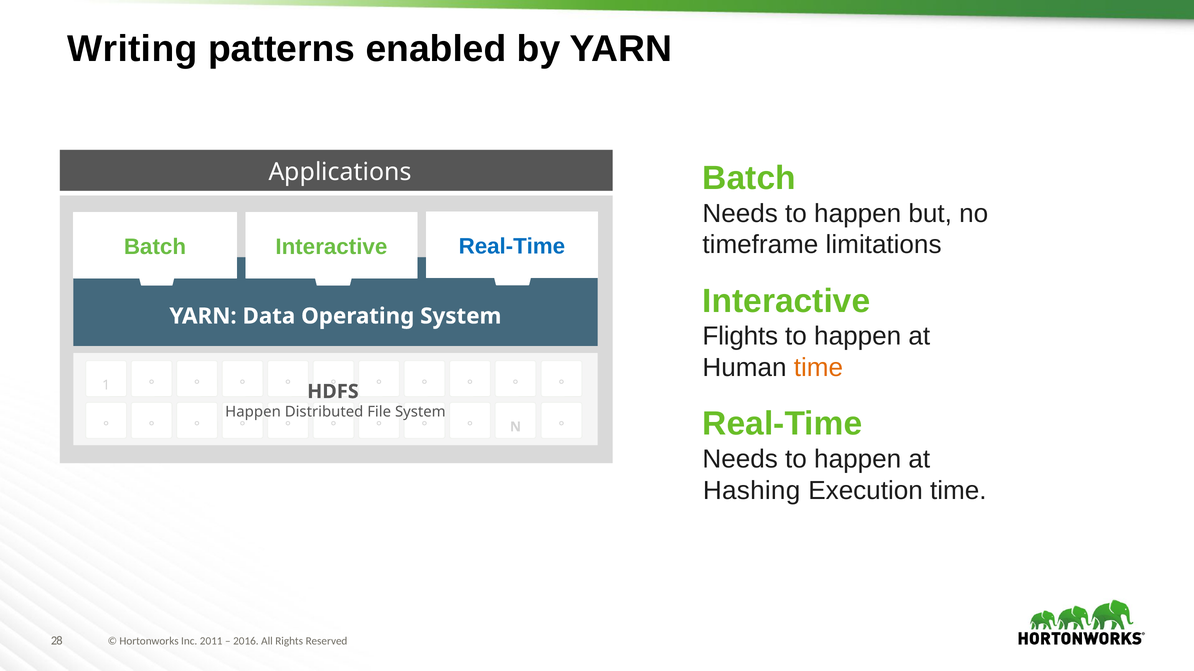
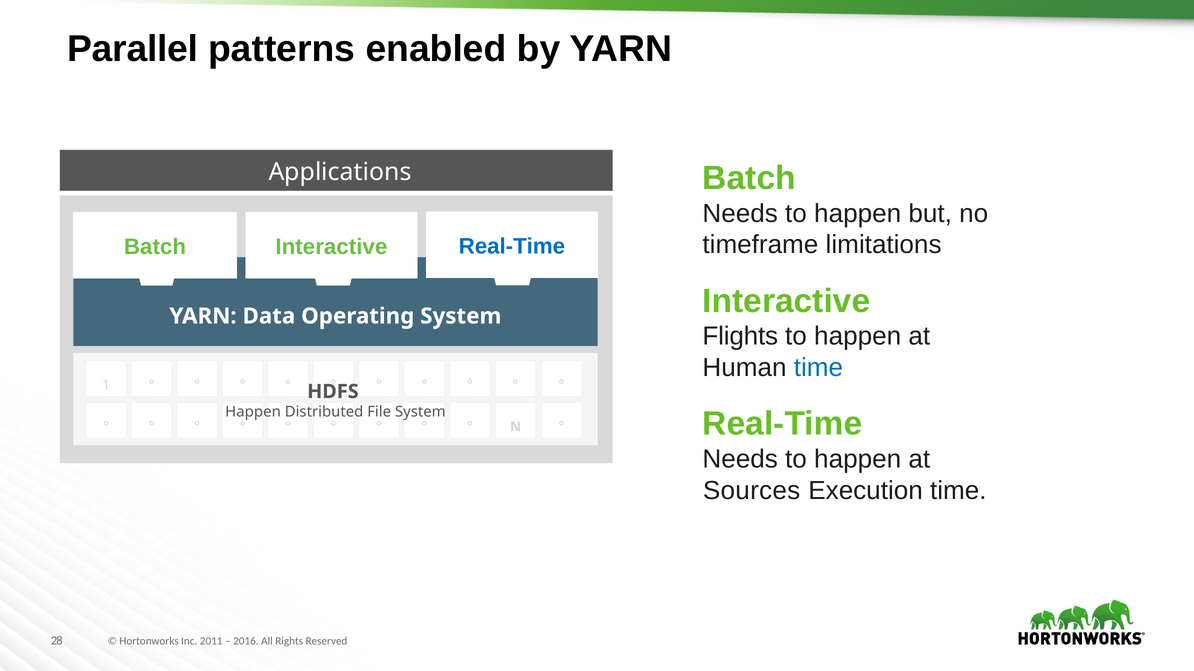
Writing: Writing -> Parallel
time at (818, 368) colour: orange -> blue
Hashing: Hashing -> Sources
